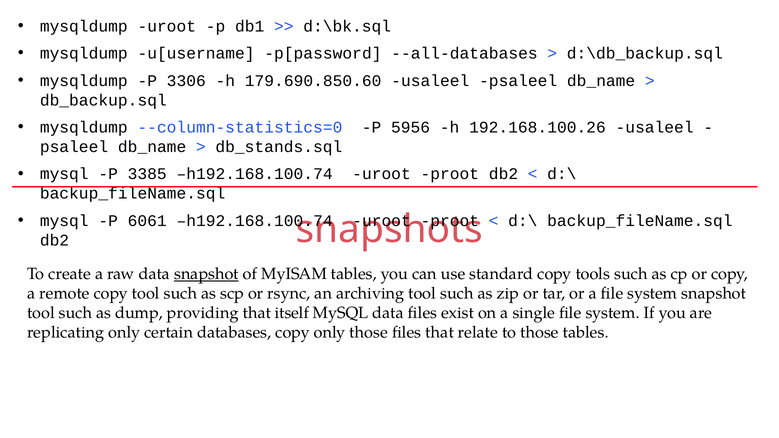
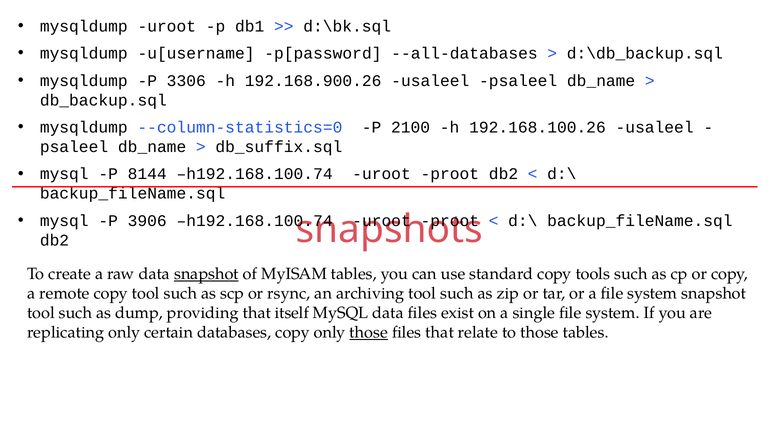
179.690.850.60: 179.690.850.60 -> 192.168.900.26
5956: 5956 -> 2100
db_stands.sql: db_stands.sql -> db_suffix.sql
3385: 3385 -> 8144
6061: 6061 -> 3906
those at (369, 333) underline: none -> present
